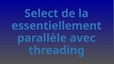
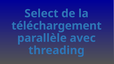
essentiellement: essentiellement -> téléchargement
